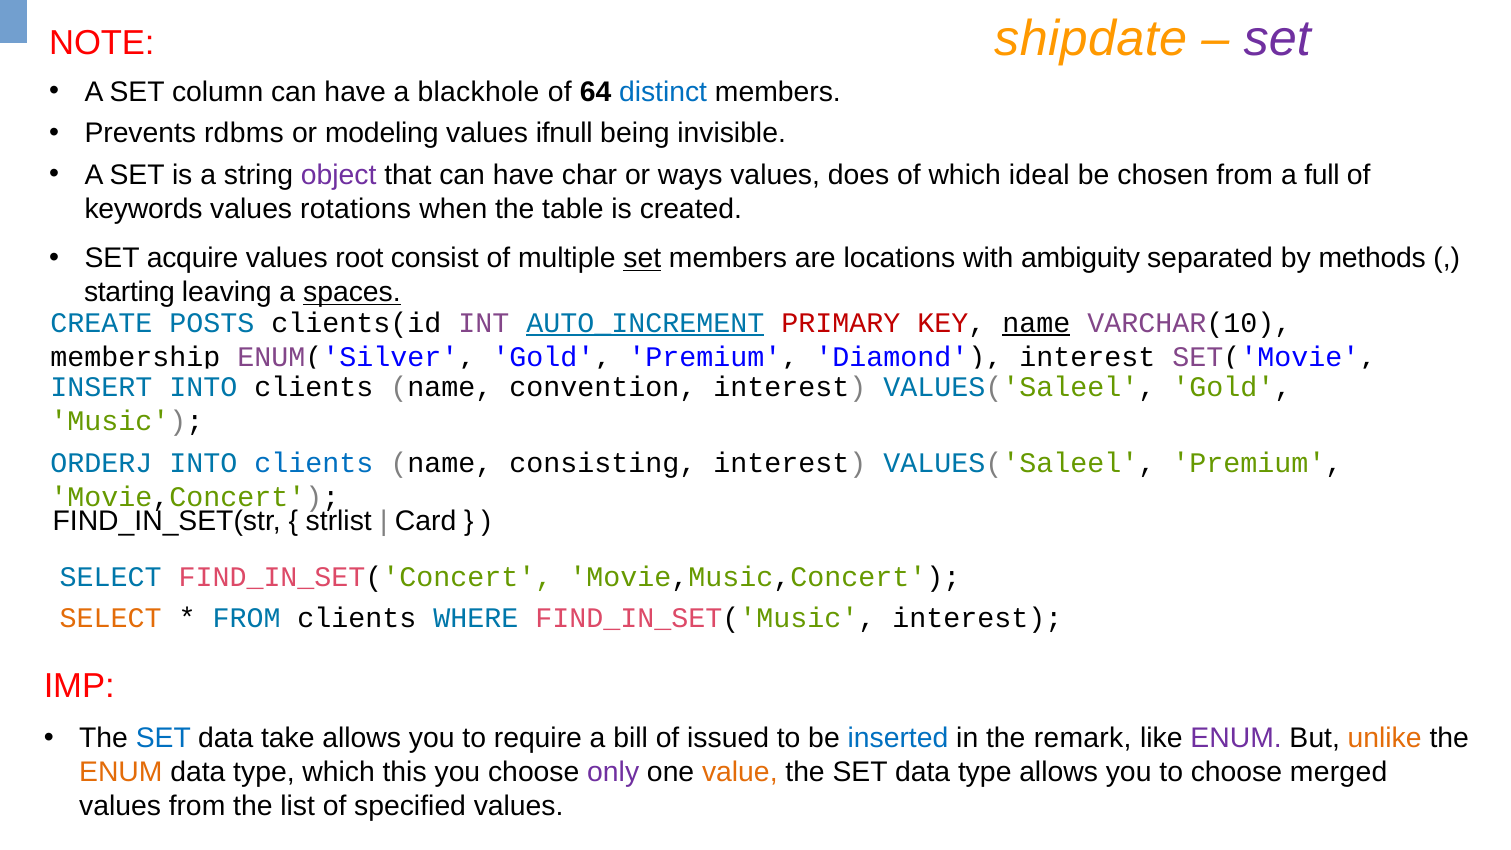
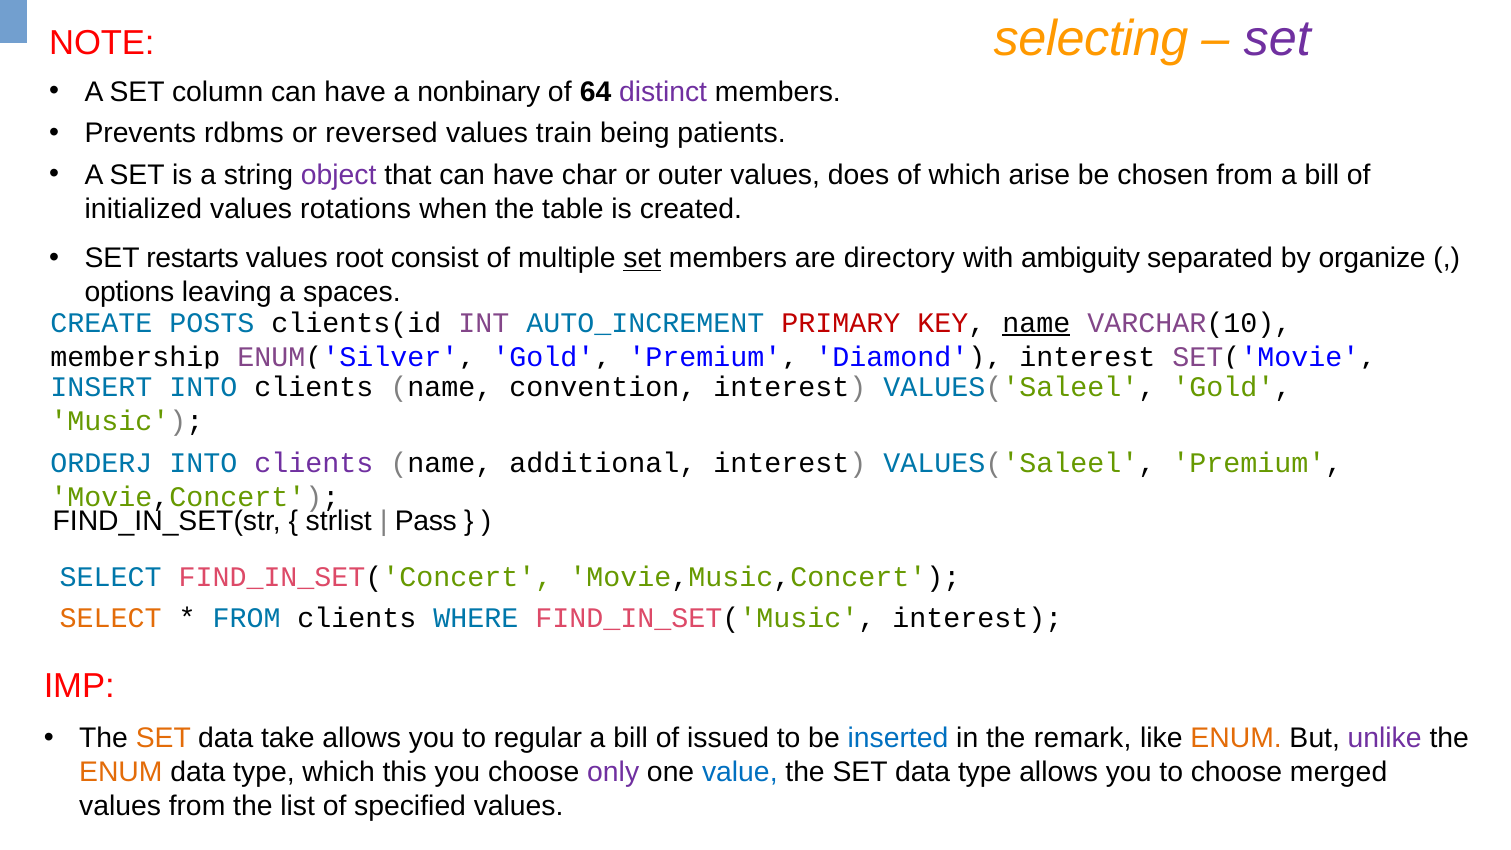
shipdate: shipdate -> selecting
blackhole: blackhole -> nonbinary
distinct colour: blue -> purple
modeling: modeling -> reversed
ifnull: ifnull -> train
invisible: invisible -> patients
ways: ways -> outer
ideal: ideal -> arise
from a full: full -> bill
keywords: keywords -> initialized
acquire: acquire -> restarts
locations: locations -> directory
methods: methods -> organize
starting: starting -> options
spaces underline: present -> none
AUTO_INCREMENT underline: present -> none
clients at (314, 463) colour: blue -> purple
consisting: consisting -> additional
Card: Card -> Pass
SET at (163, 738) colour: blue -> orange
require: require -> regular
ENUM at (1236, 738) colour: purple -> orange
unlike colour: orange -> purple
value colour: orange -> blue
